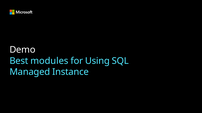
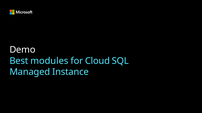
Using: Using -> Cloud
